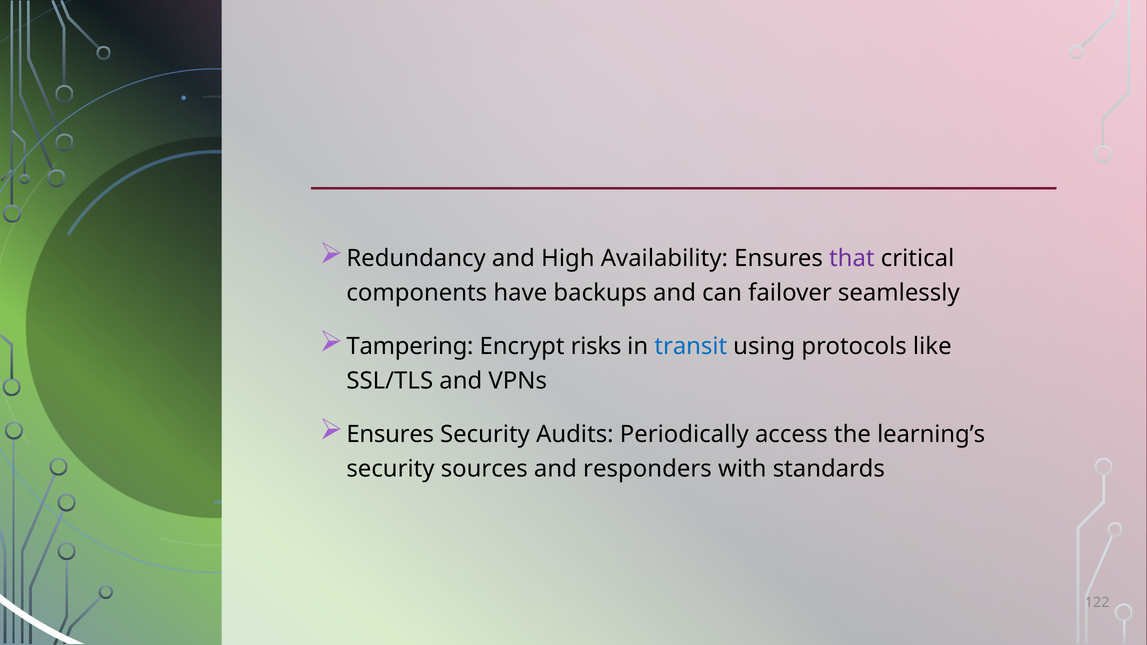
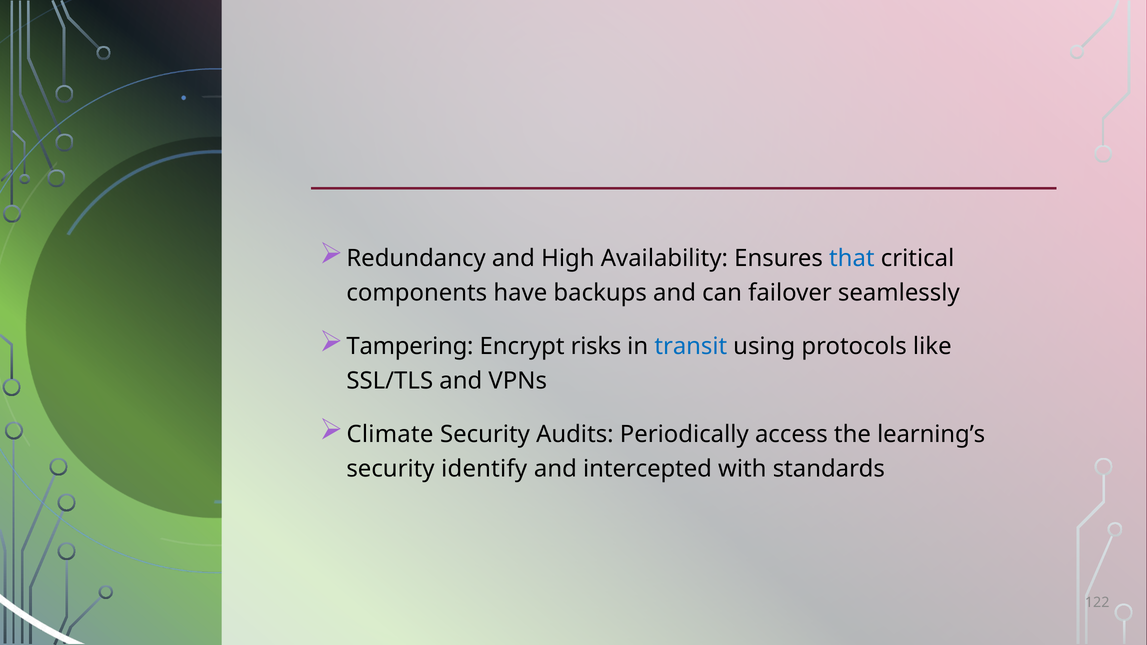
that colour: purple -> blue
Ensures at (390, 435): Ensures -> Climate
sources: sources -> identify
responders: responders -> intercepted
